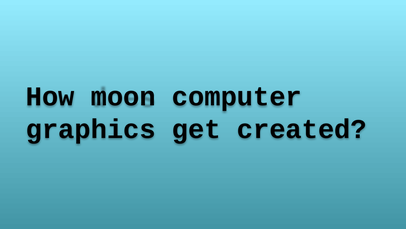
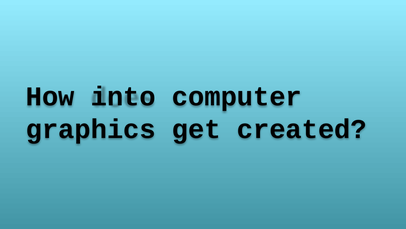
moon: moon -> into
